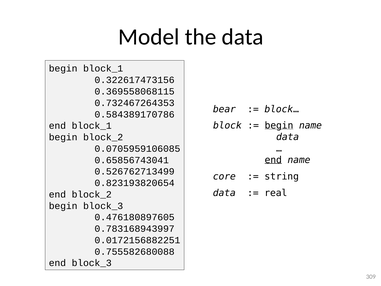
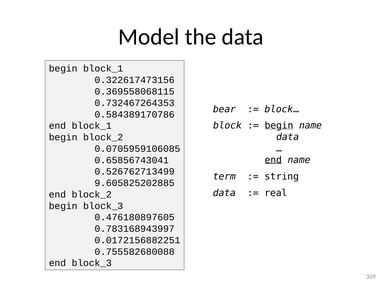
core: core -> term
0.823193820654: 0.823193820654 -> 9.605825202885
